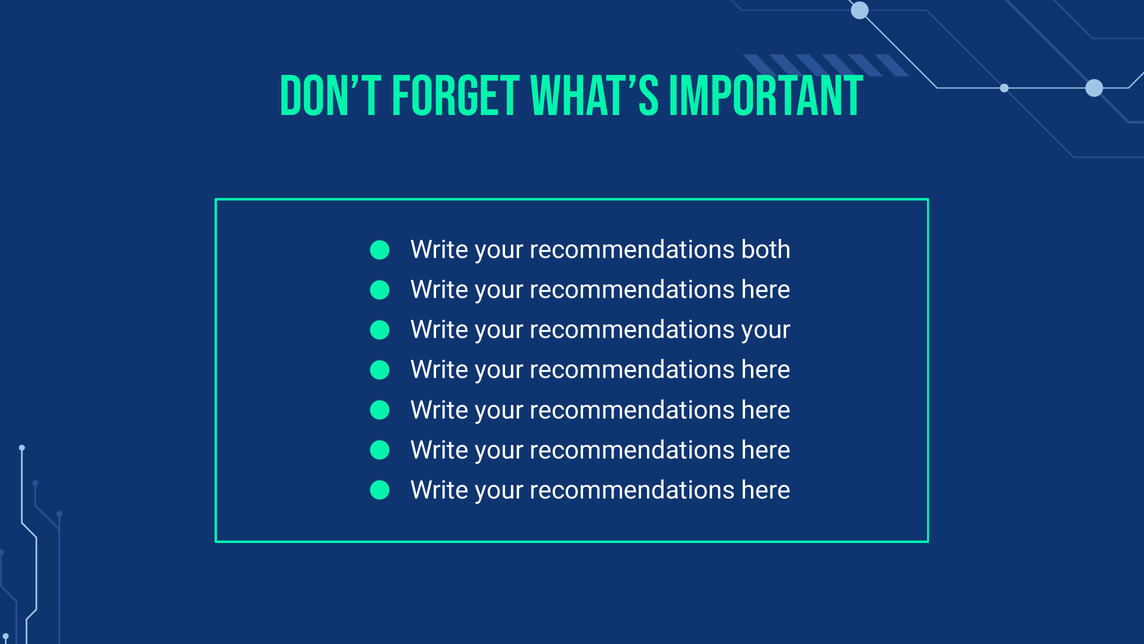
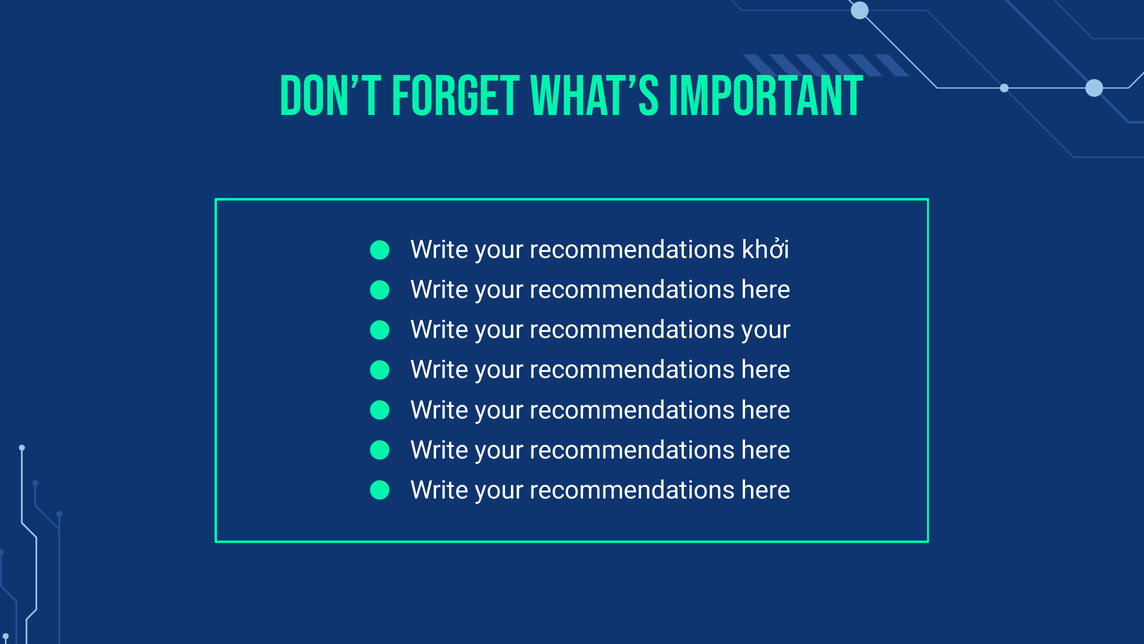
both: both -> khởi
